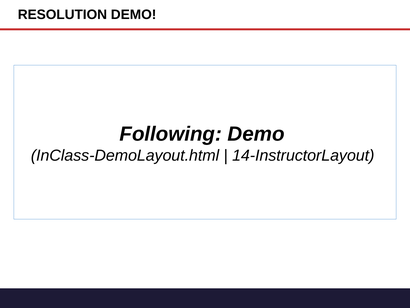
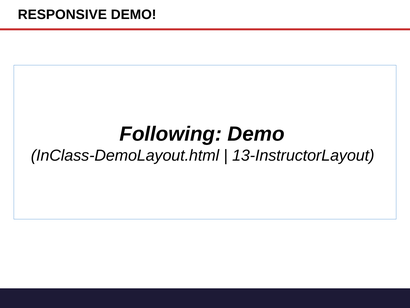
RESOLUTION: RESOLUTION -> RESPONSIVE
14-InstructorLayout: 14-InstructorLayout -> 13-InstructorLayout
